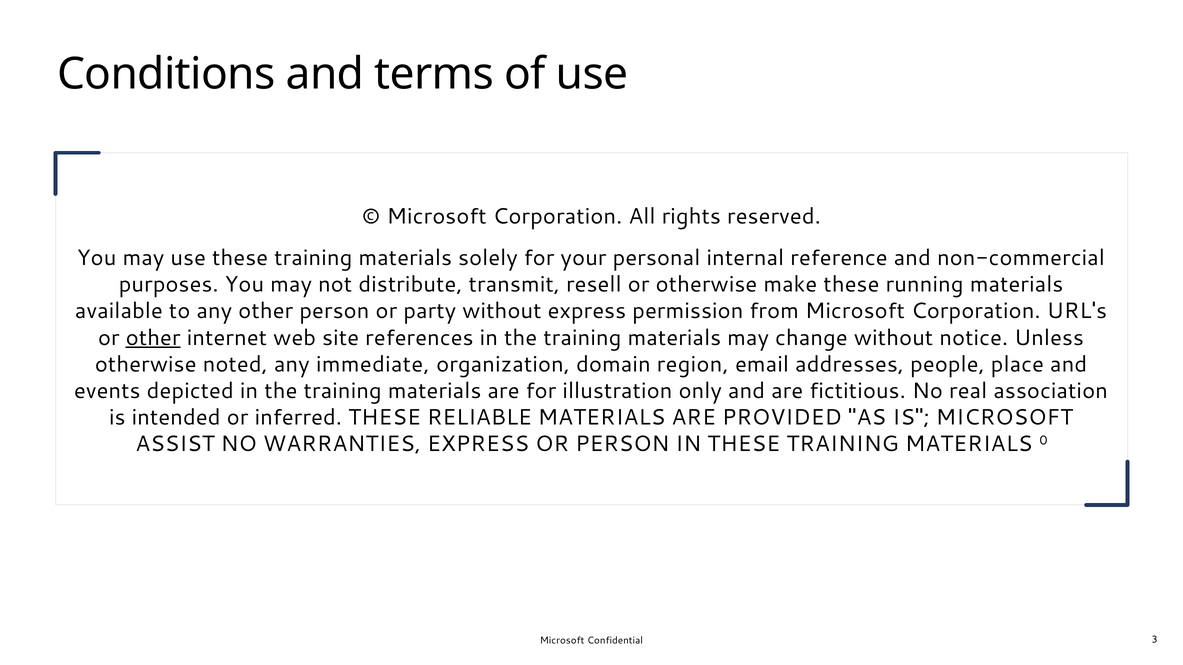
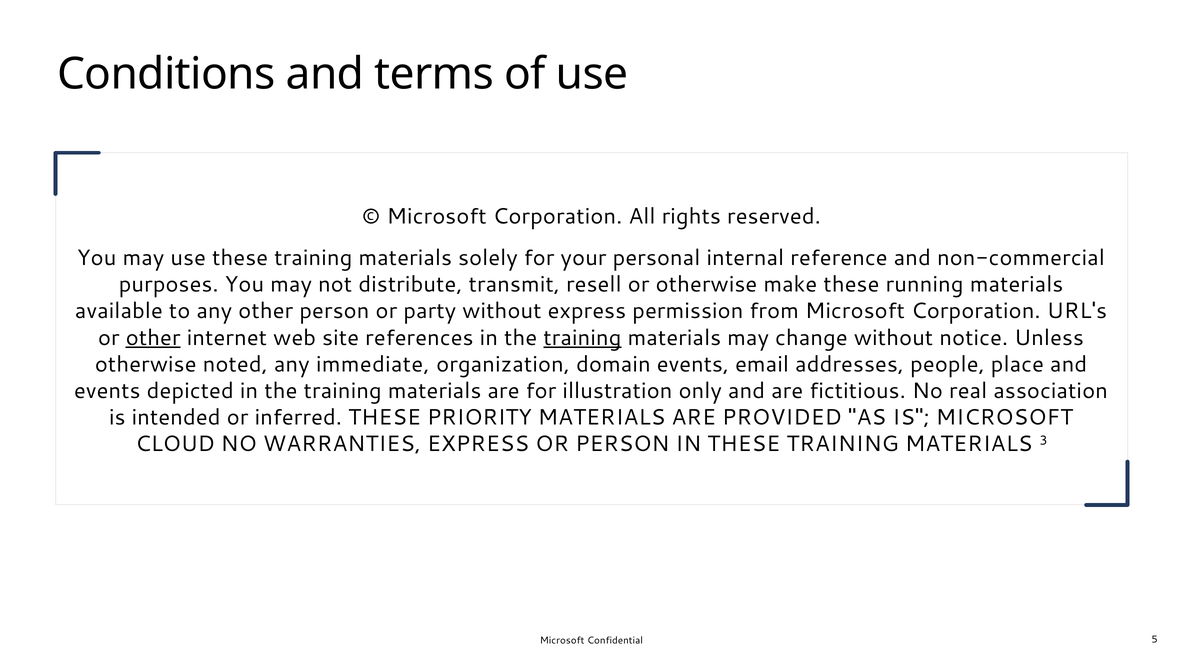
training at (582, 338) underline: none -> present
domain region: region -> events
RELIABLE: RELIABLE -> PRIORITY
ASSIST: ASSIST -> CLOUD
0: 0 -> 3
3: 3 -> 5
